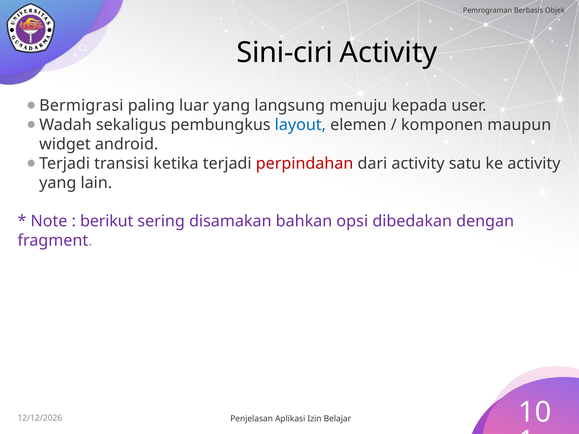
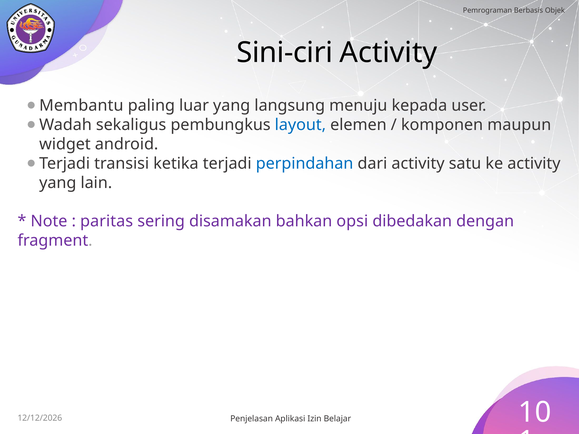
Bermigrasi: Bermigrasi -> Membantu
perpindahan colour: red -> blue
berikut: berikut -> paritas
